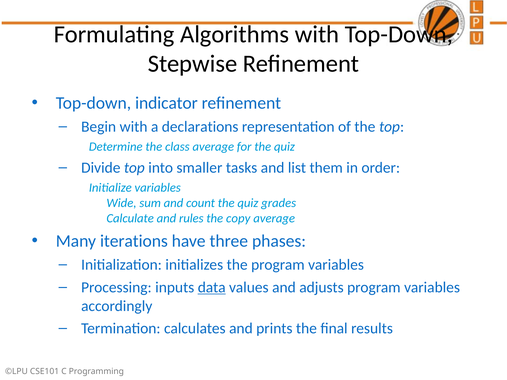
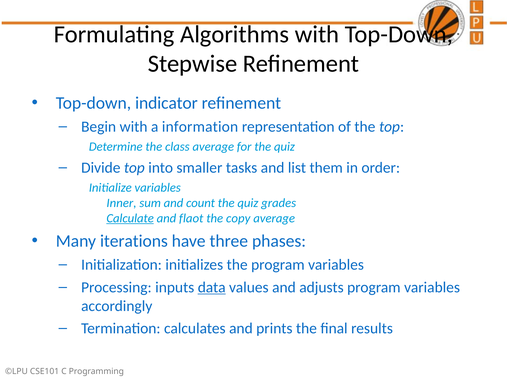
declarations: declarations -> information
Wide: Wide -> Inner
Calculate underline: none -> present
rules: rules -> flaot
